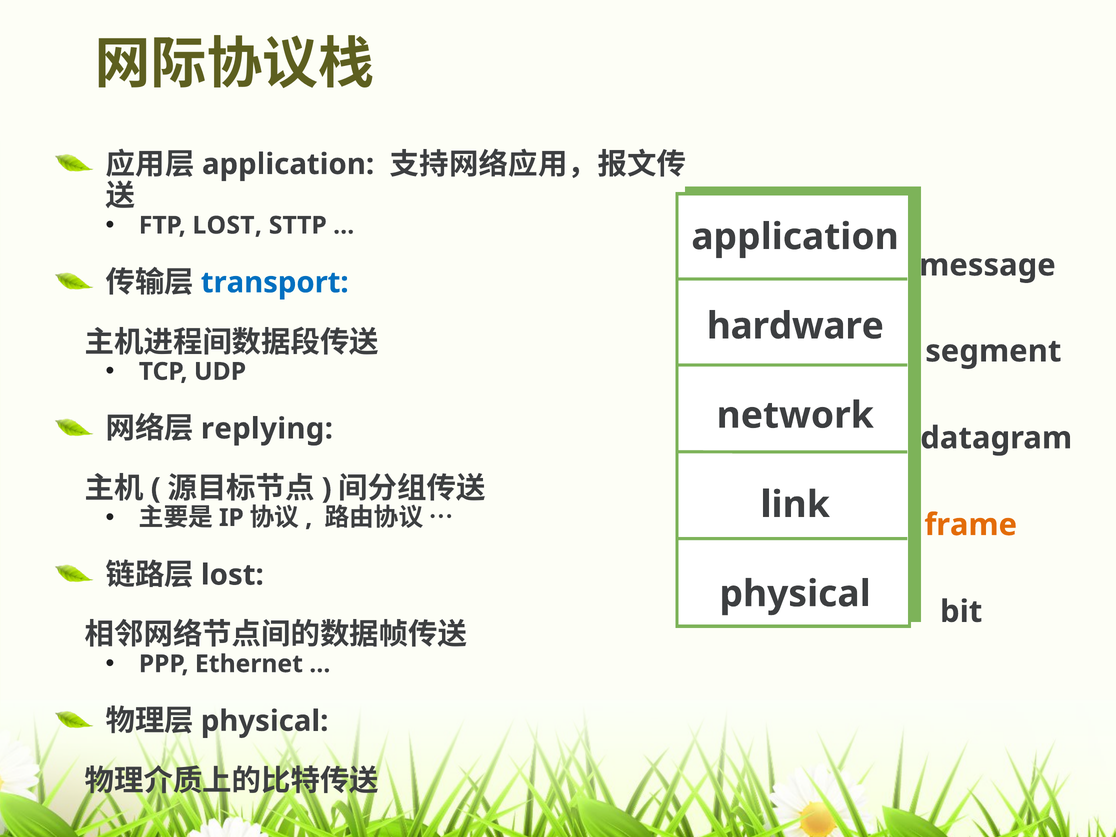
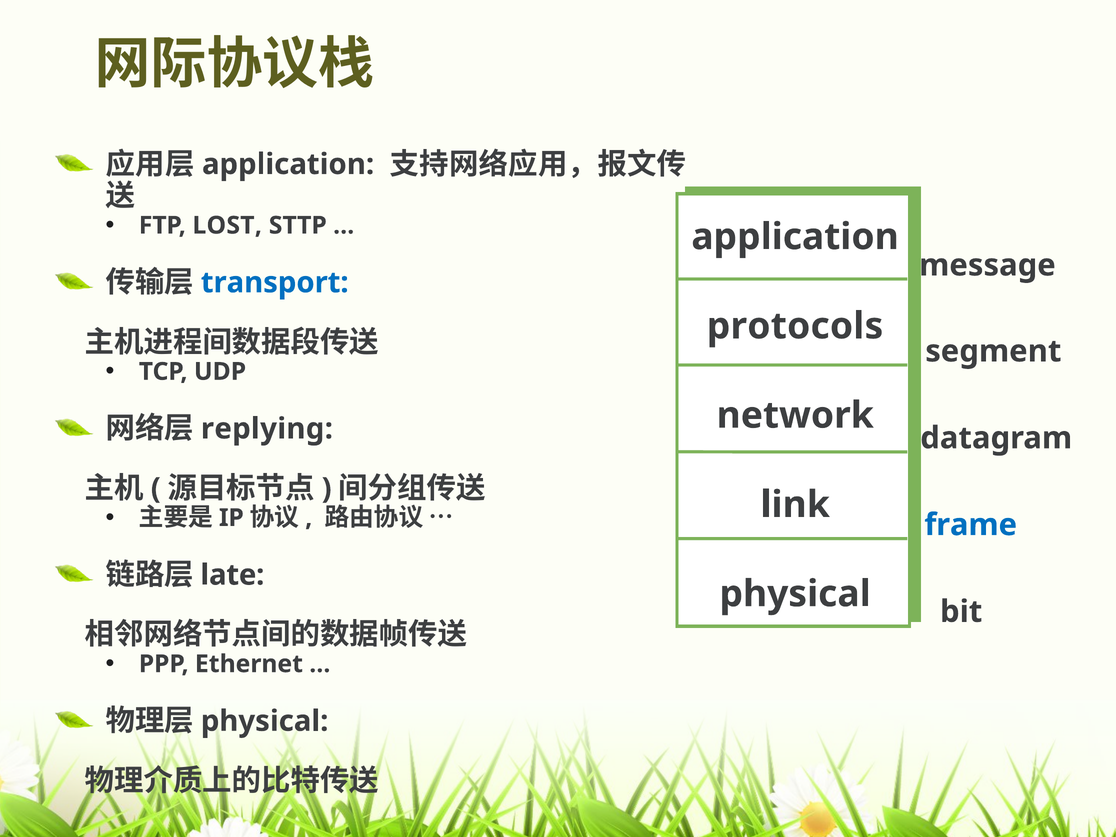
hardware: hardware -> protocols
frame colour: orange -> blue
lost at (232, 575): lost -> late
